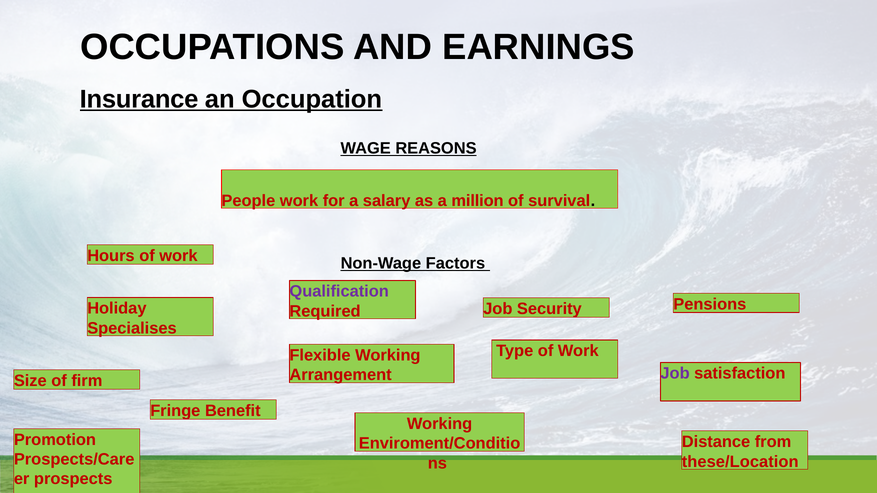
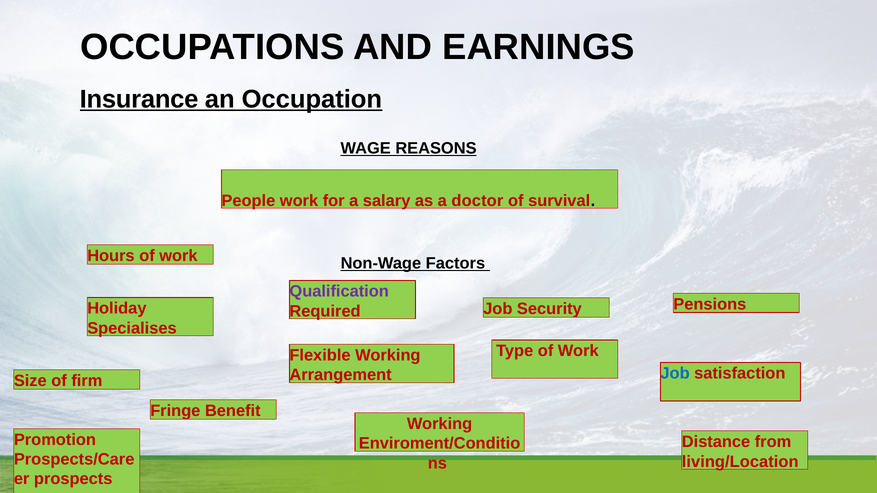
million: million -> doctor
Job at (675, 374) colour: purple -> blue
these/Location: these/Location -> living/Location
